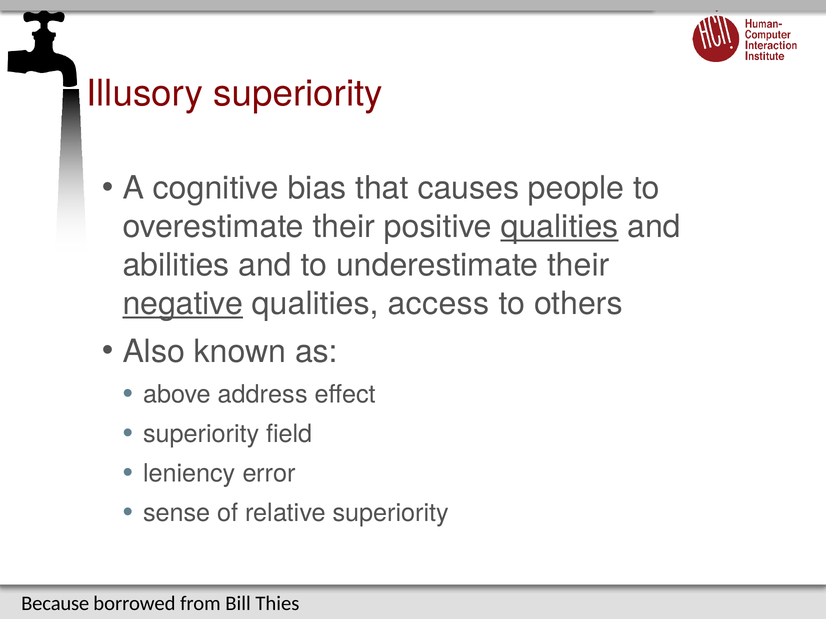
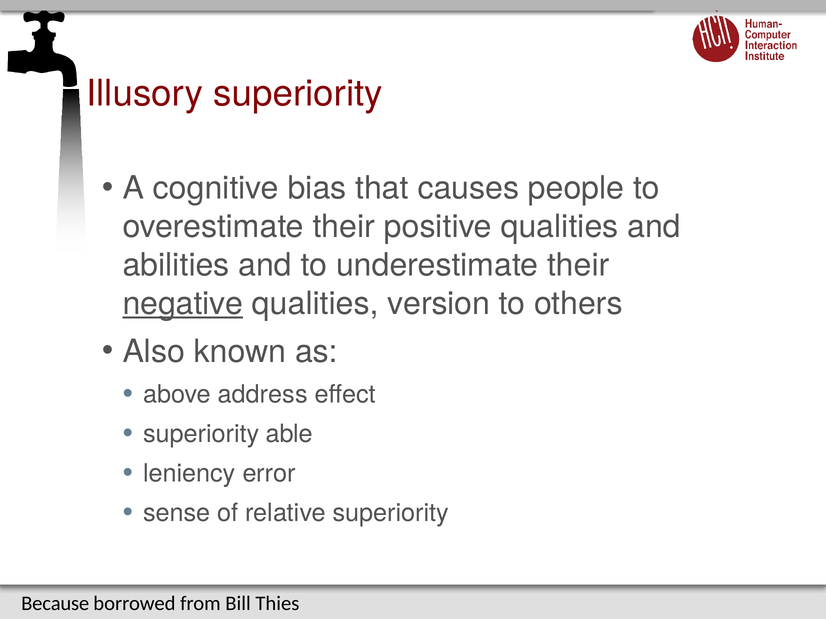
qualities at (560, 227) underline: present -> none
access: access -> version
field: field -> able
